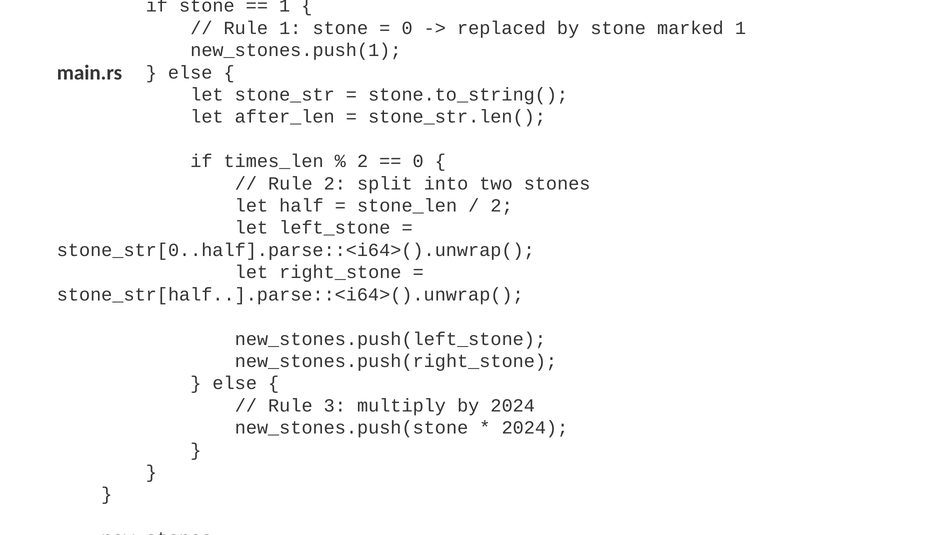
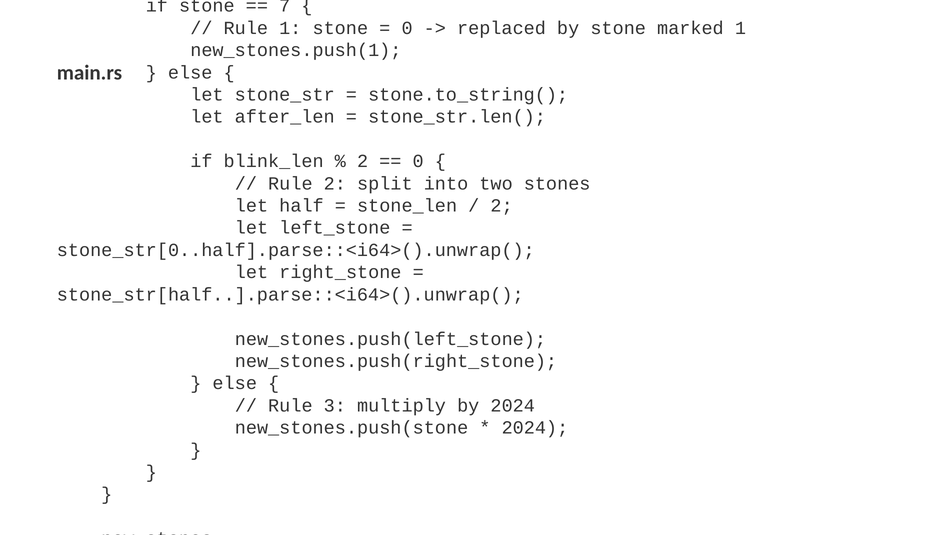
1 at (285, 6): 1 -> 7
times_len: times_len -> blink_len
